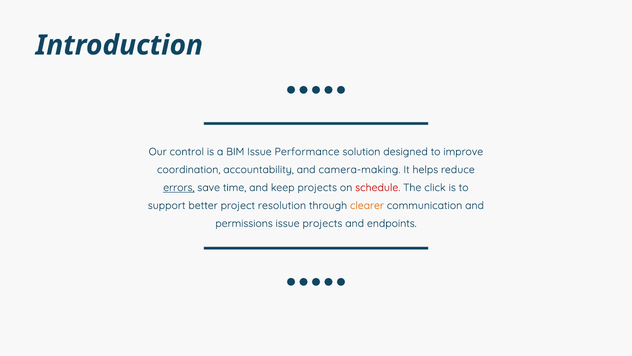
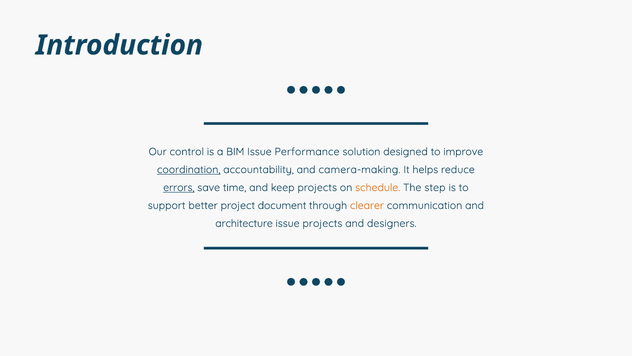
coordination underline: none -> present
schedule colour: red -> orange
click: click -> step
resolution: resolution -> document
permissions: permissions -> architecture
endpoints: endpoints -> designers
